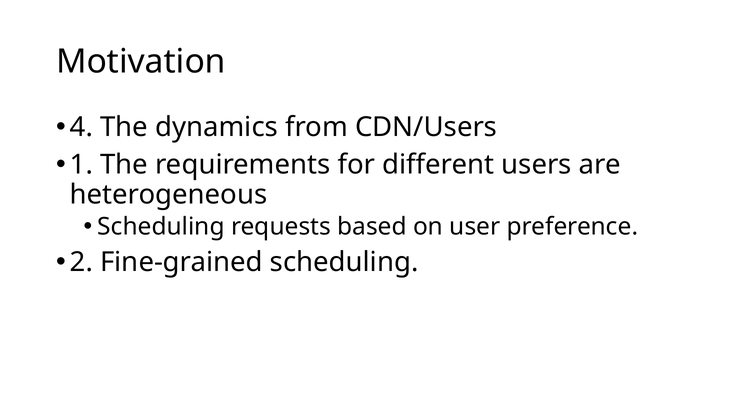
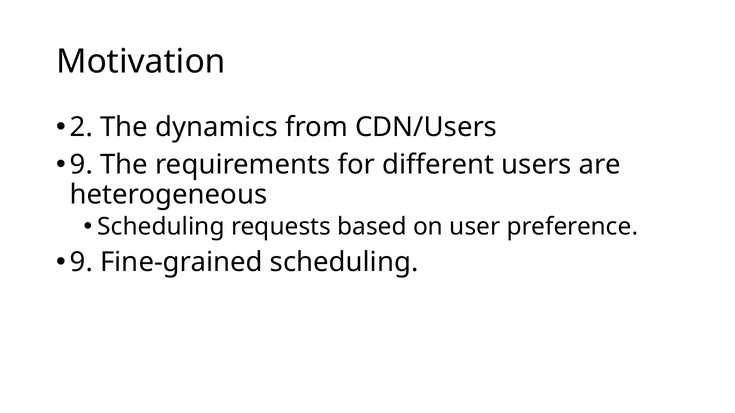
4: 4 -> 2
1 at (81, 165): 1 -> 9
2 at (81, 262): 2 -> 9
